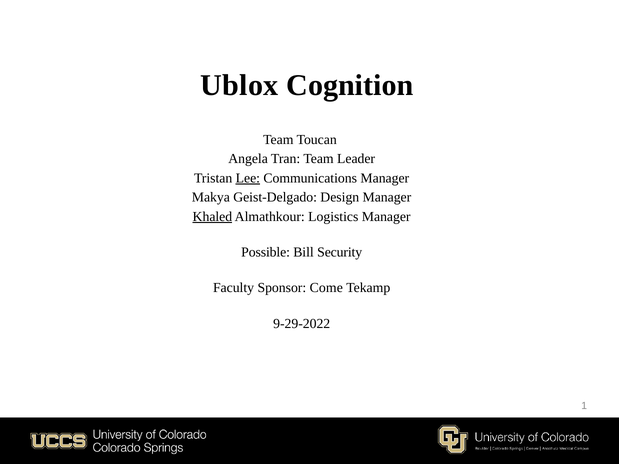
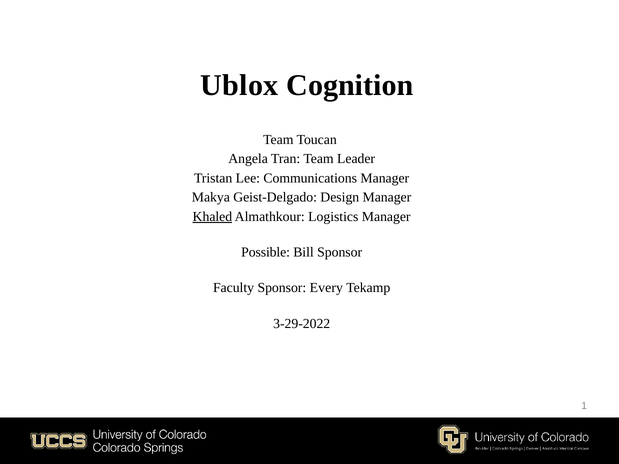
Lee underline: present -> none
Bill Security: Security -> Sponsor
Come: Come -> Every
9-29-2022: 9-29-2022 -> 3-29-2022
